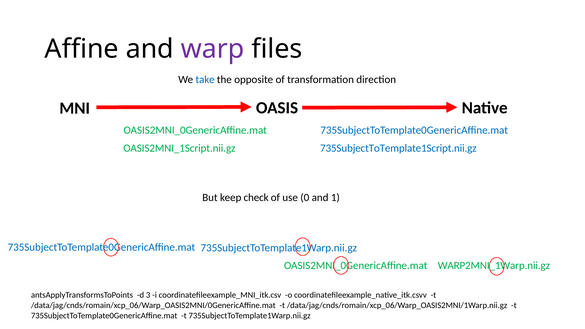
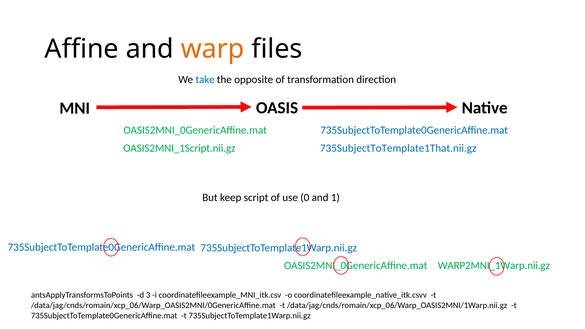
warp colour: purple -> orange
735SubjectToTemplate1Script.nii.gz: 735SubjectToTemplate1Script.nii.gz -> 735SubjectToTemplate1That.nii.gz
check: check -> script
